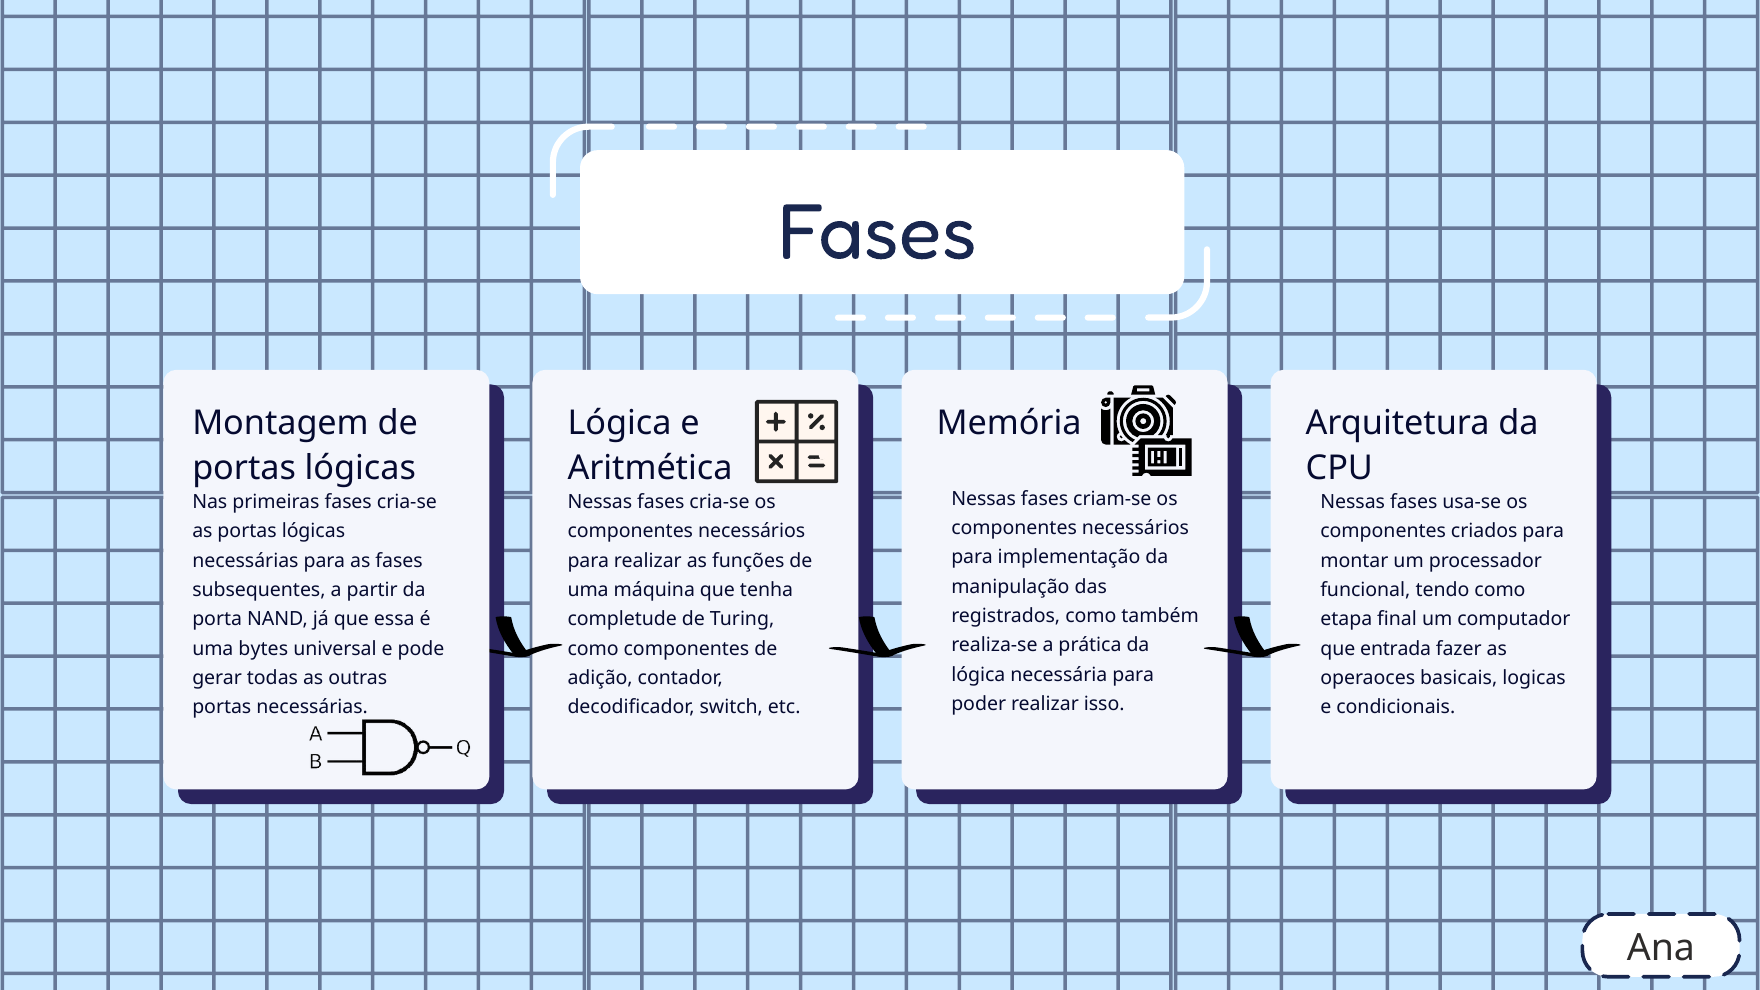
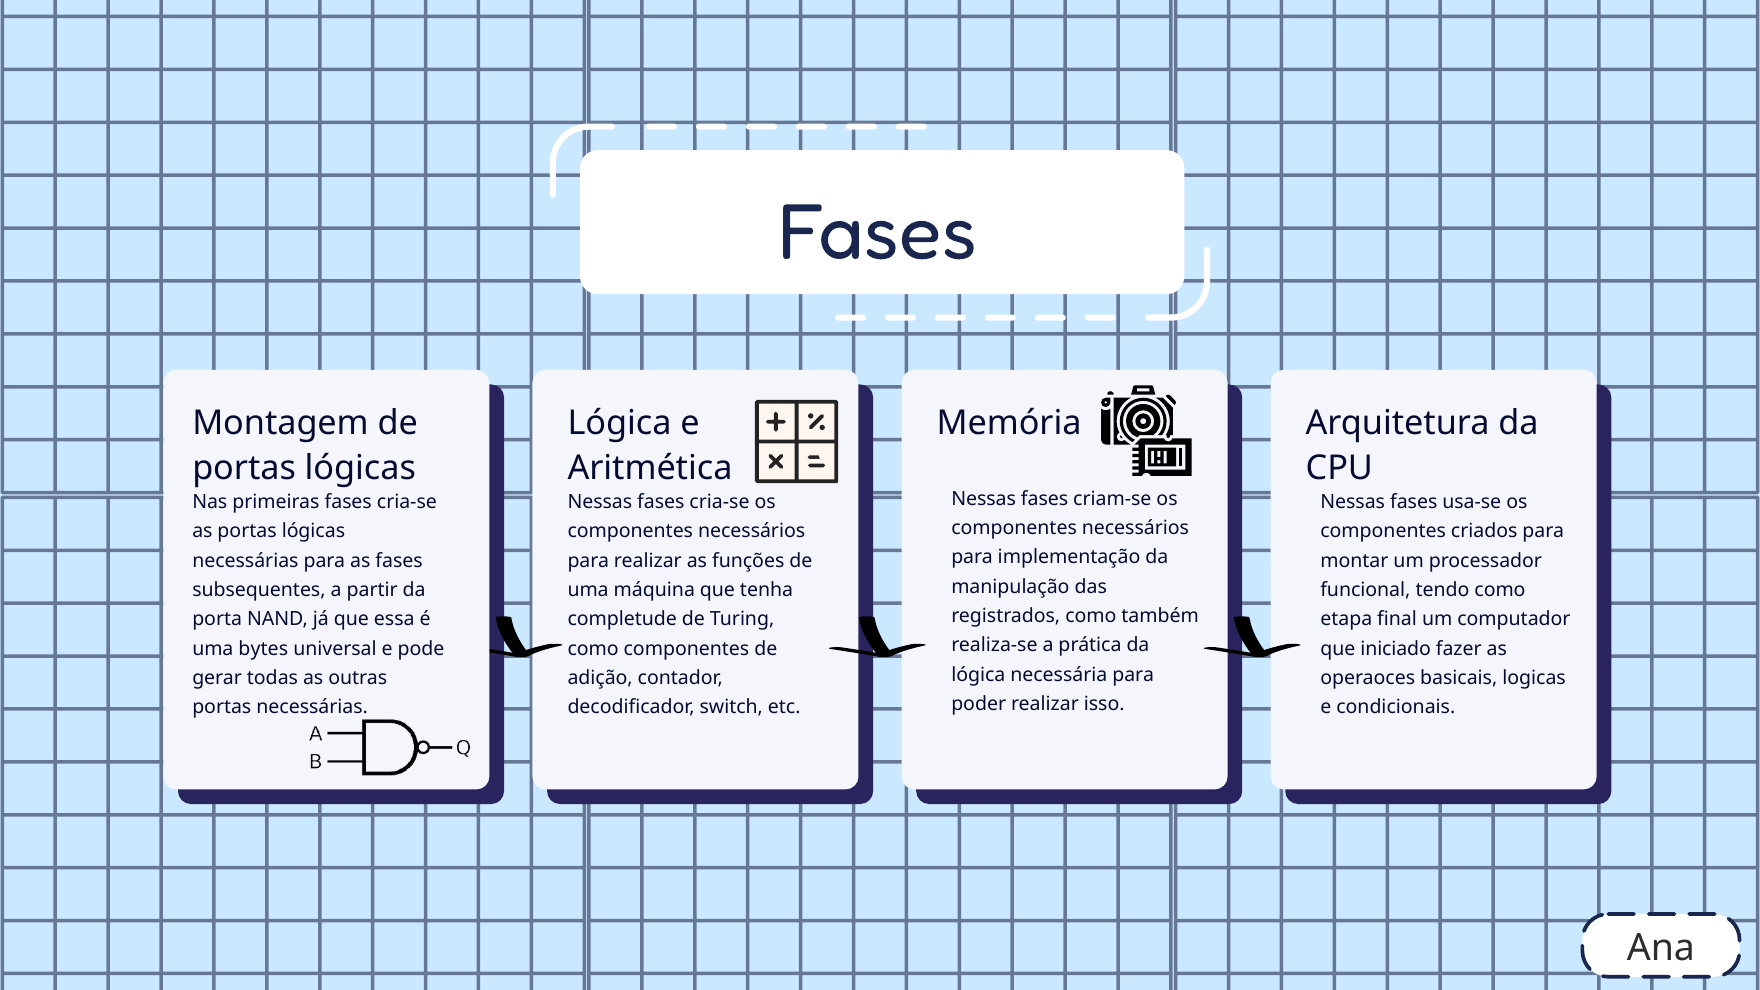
entrada: entrada -> iniciado
